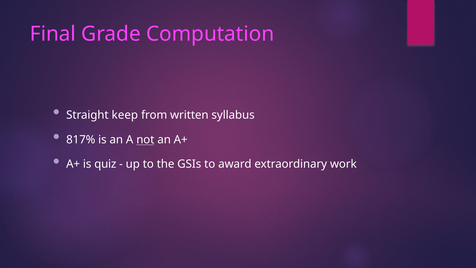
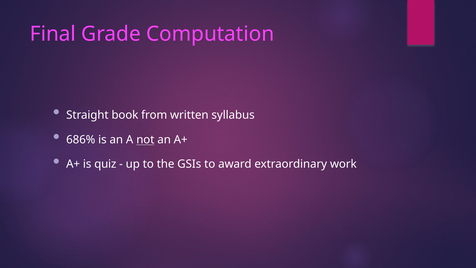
keep: keep -> book
817%: 817% -> 686%
